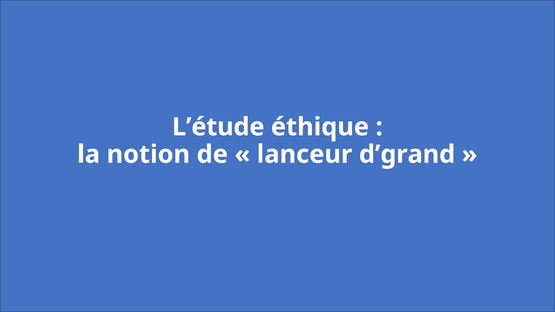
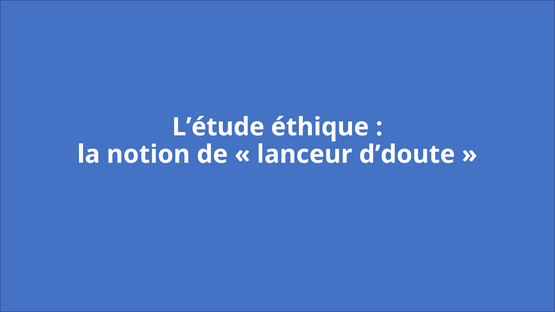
d’grand: d’grand -> d’doute
